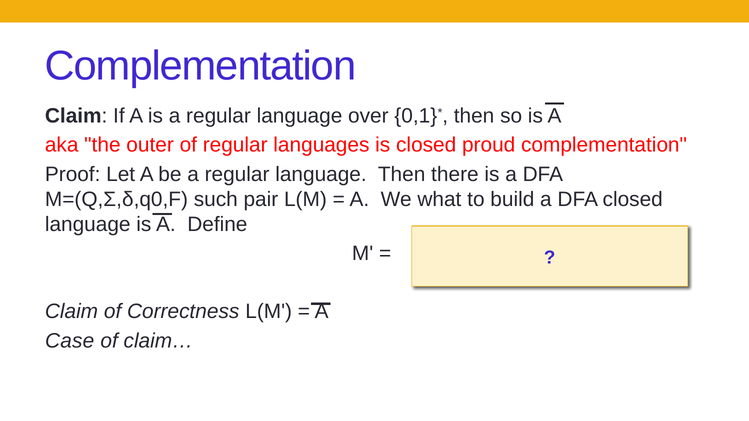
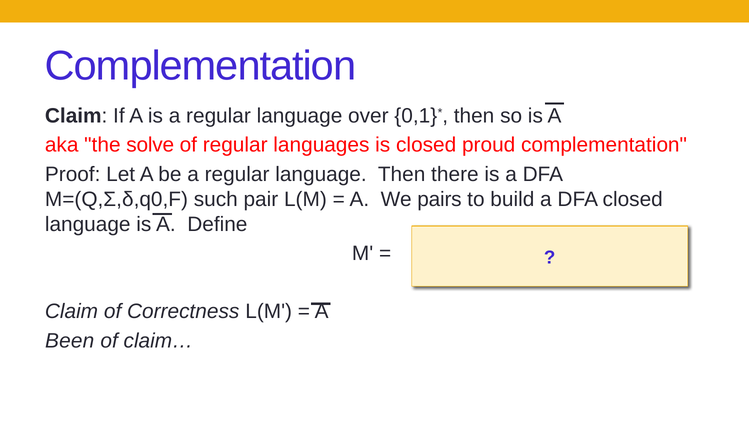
outer: outer -> solve
what: what -> pairs
Case: Case -> Been
